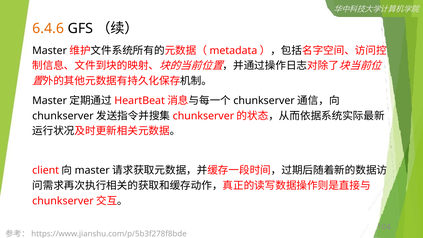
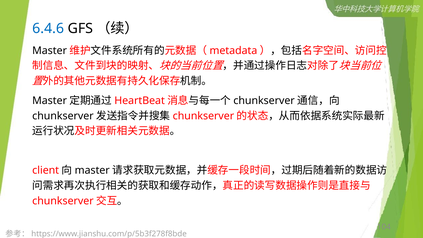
6.4.6 colour: orange -> blue
